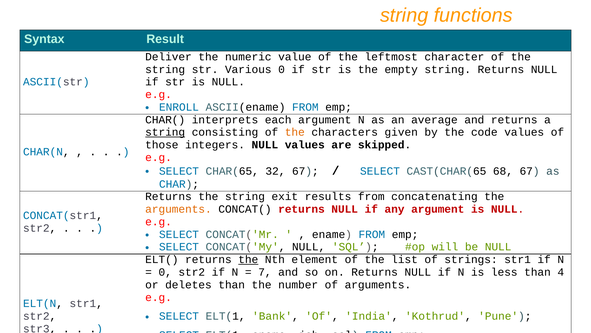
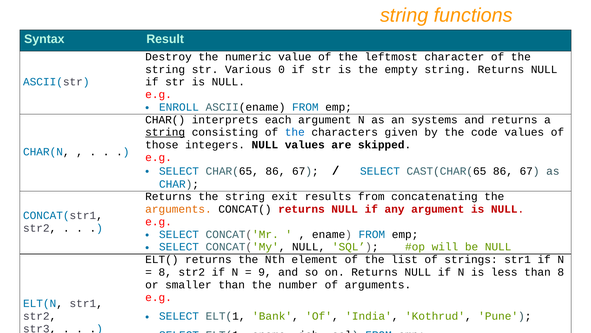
Deliver: Deliver -> Destroy
average: average -> systems
the at (295, 132) colour: orange -> blue
CHAR(65 32: 32 -> 86
CAST(CHAR(65 68: 68 -> 86
the at (248, 259) underline: present -> none
0 at (165, 272): 0 -> 8
7: 7 -> 9
than 4: 4 -> 8
deletes: deletes -> smaller
